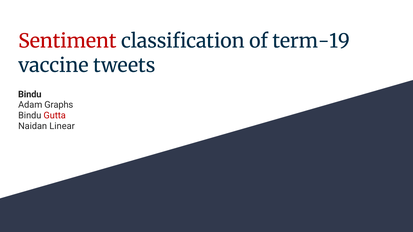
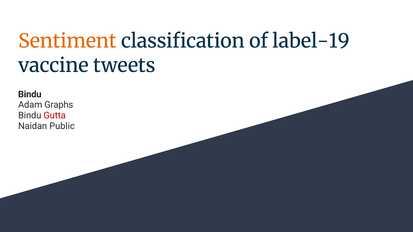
Sentiment colour: red -> orange
term-19: term-19 -> label-19
Linear: Linear -> Public
